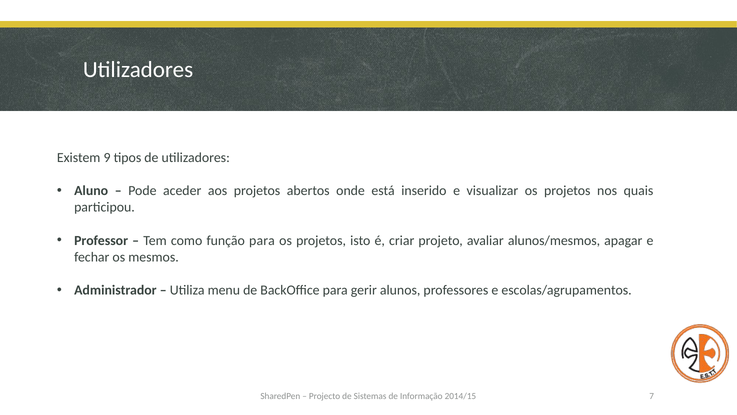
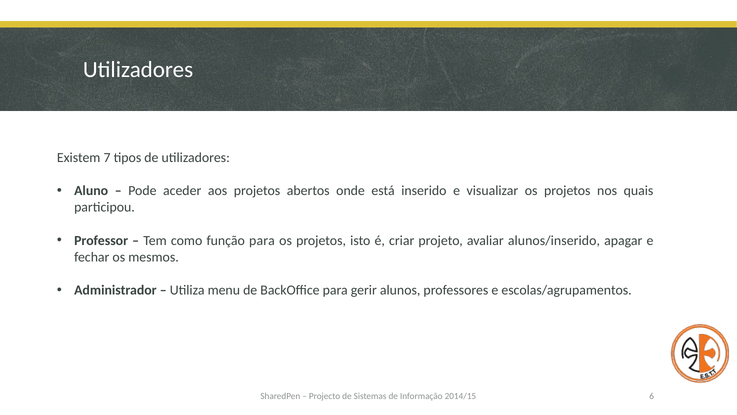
9: 9 -> 7
alunos/mesmos: alunos/mesmos -> alunos/inserido
7: 7 -> 6
